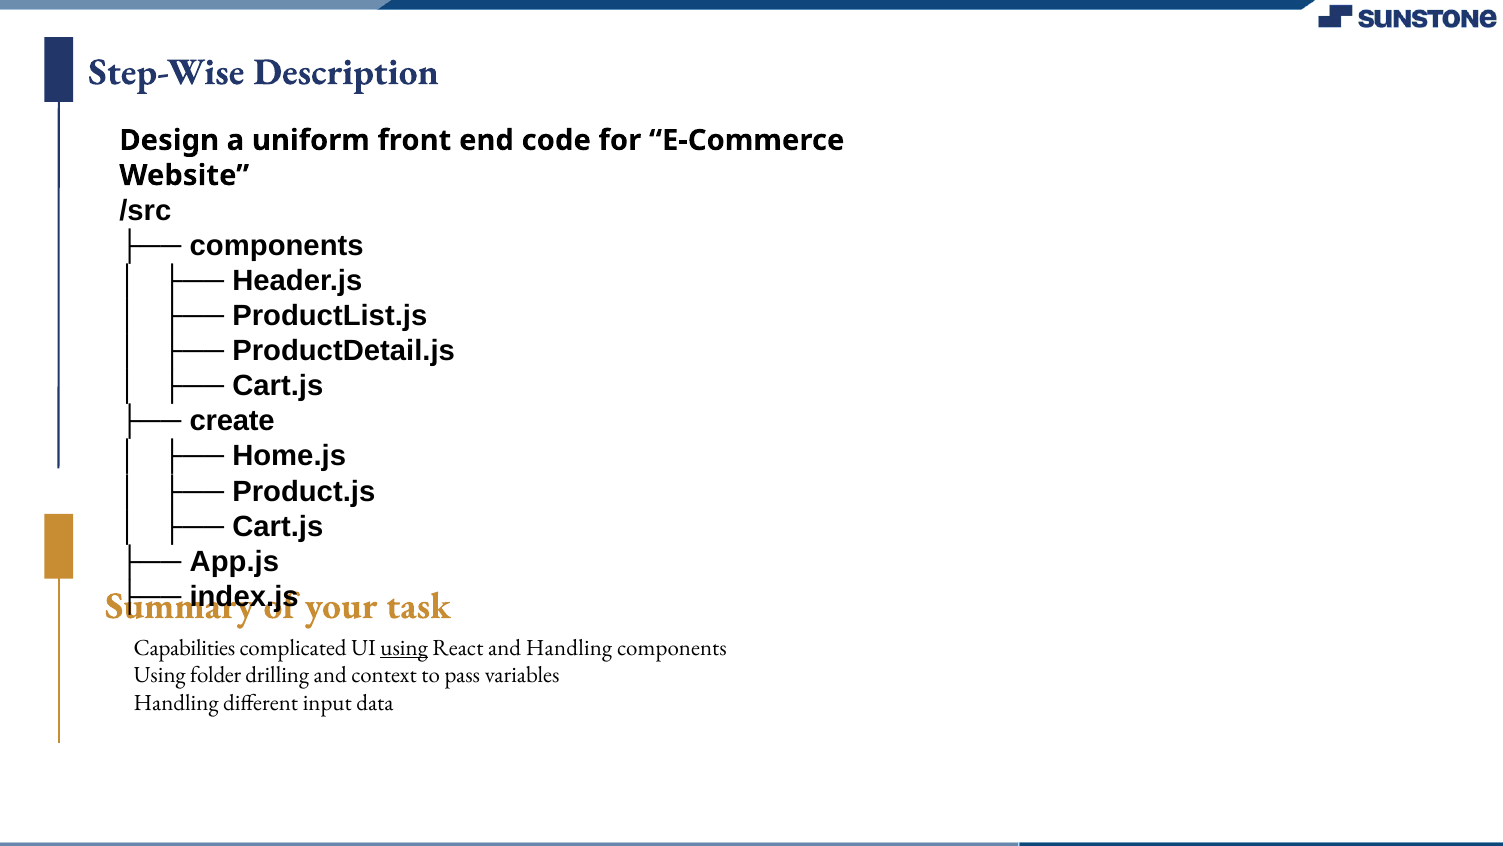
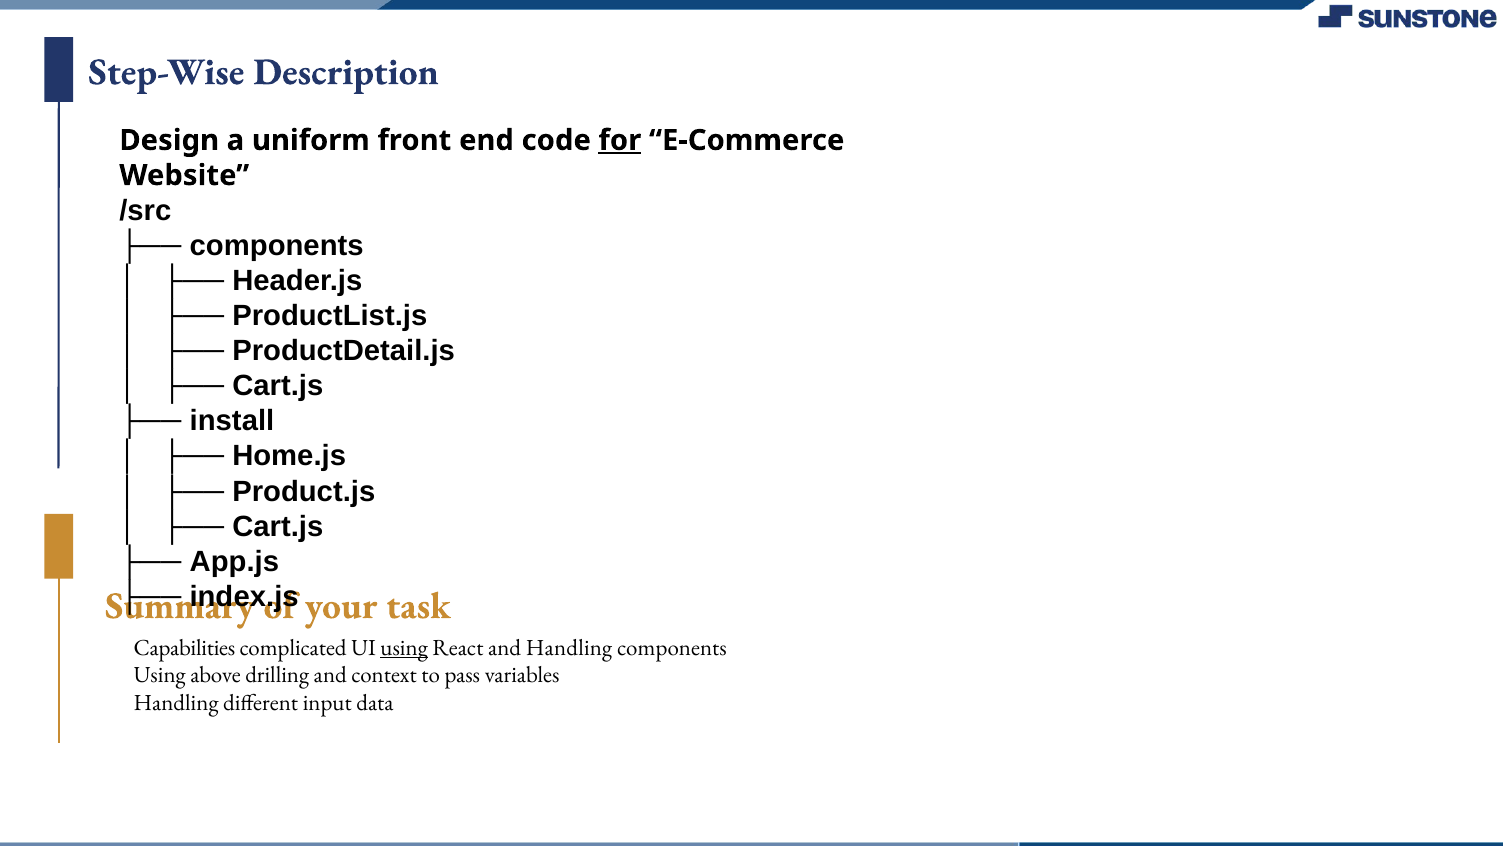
for underline: none -> present
create: create -> install
folder: folder -> above
